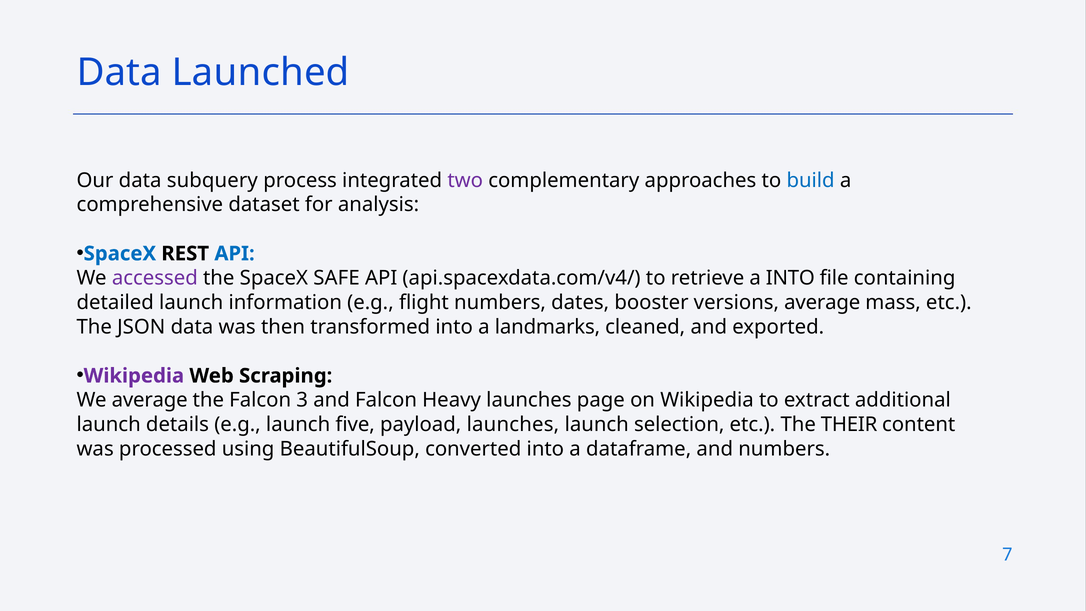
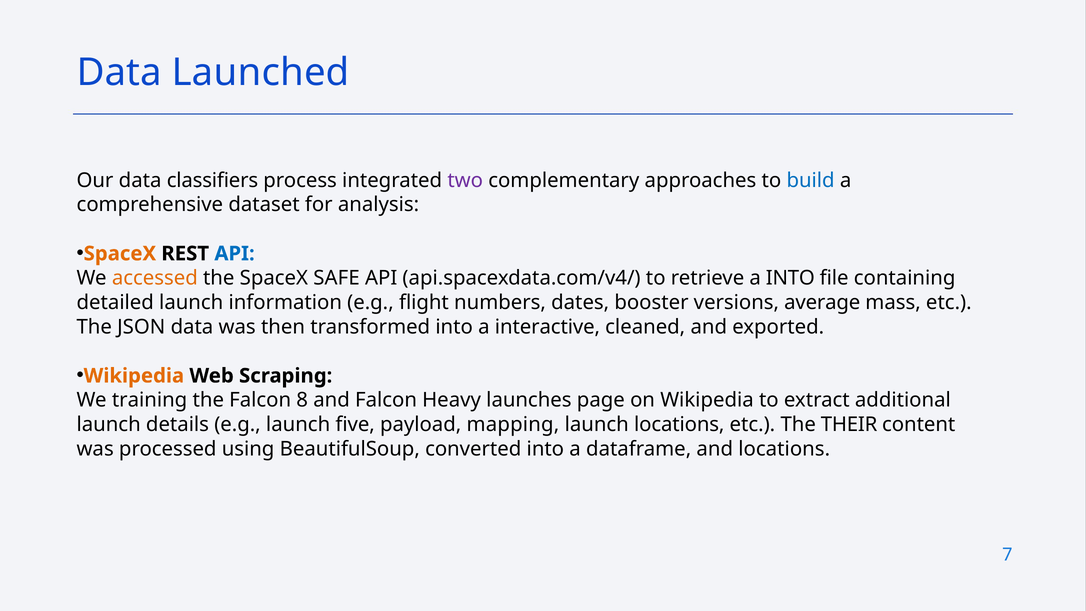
subquery: subquery -> classifiers
SpaceX at (120, 254) colour: blue -> orange
accessed colour: purple -> orange
landmarks: landmarks -> interactive
Wikipedia at (134, 376) colour: purple -> orange
We average: average -> training
3: 3 -> 8
payload launches: launches -> mapping
launch selection: selection -> locations
and numbers: numbers -> locations
